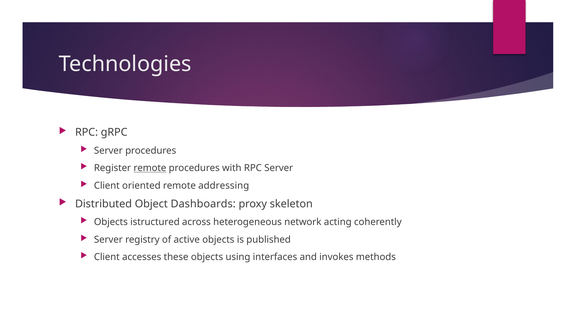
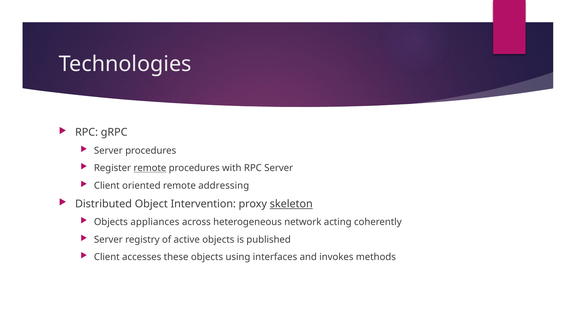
Dashboards: Dashboards -> Intervention
skeleton underline: none -> present
istructured: istructured -> appliances
